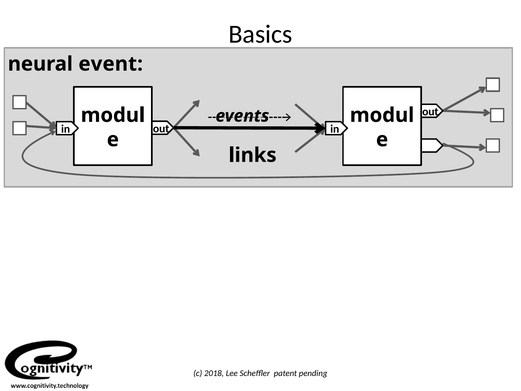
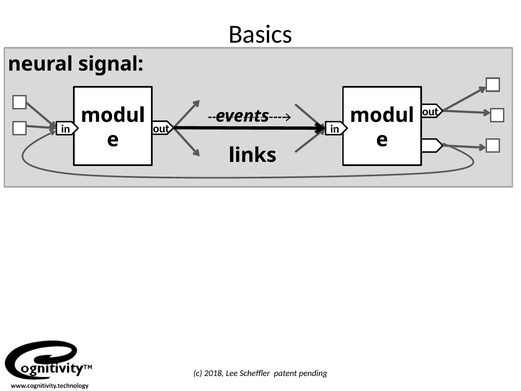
event: event -> signal
